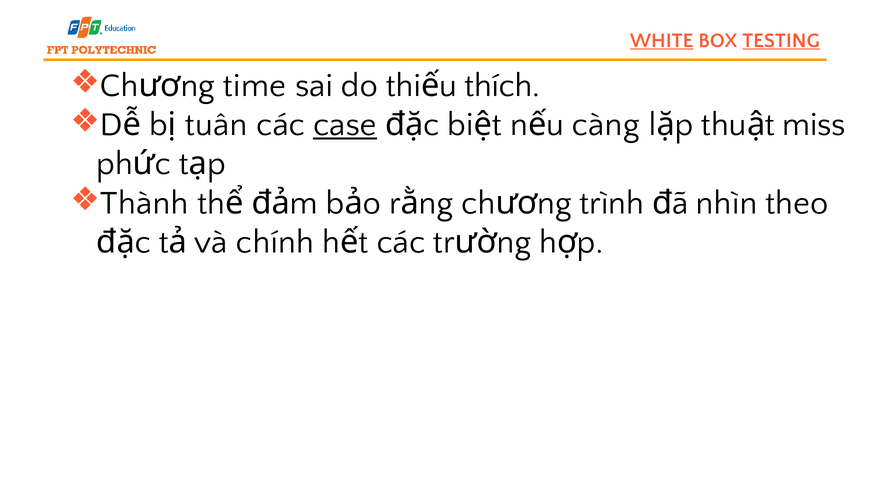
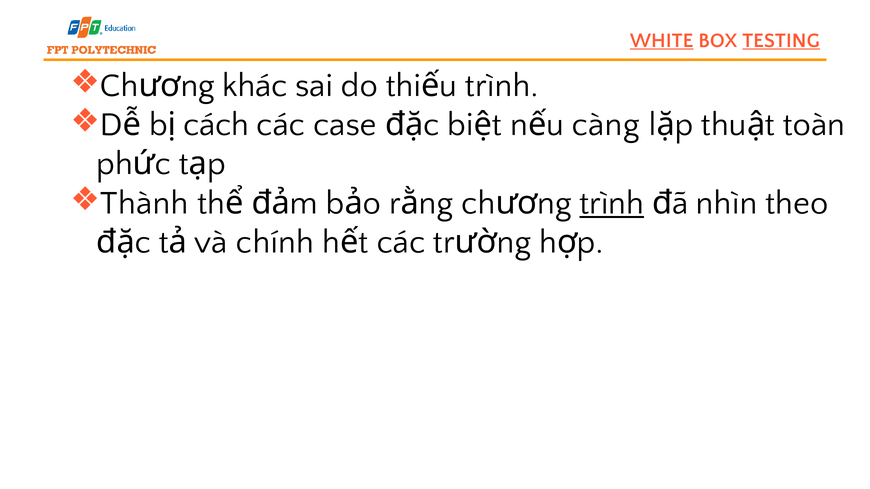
time: time -> khác
thích at (502, 86): thích -> trình
tuân: tuân -> cách
case underline: present -> none
miss: miss -> toàn
trình at (612, 203) underline: none -> present
